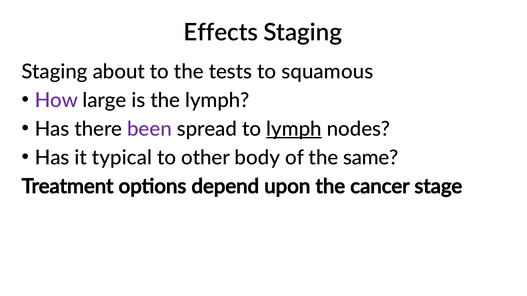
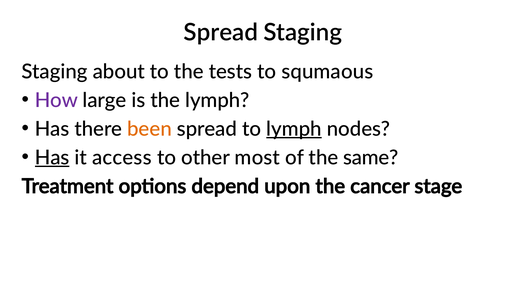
Effects at (221, 33): Effects -> Spread
squamous: squamous -> squmaous
been colour: purple -> orange
Has at (52, 158) underline: none -> present
typical: typical -> access
body: body -> most
